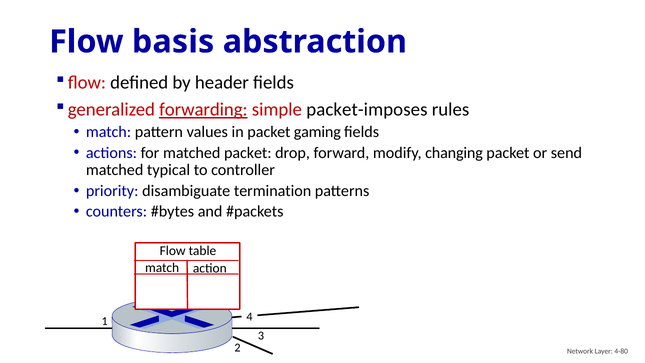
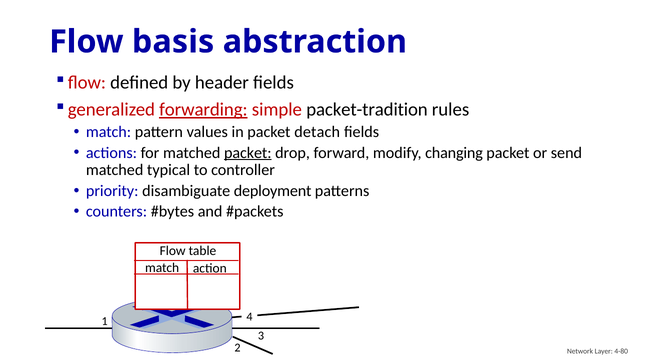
packet-imposes: packet-imposes -> packet-tradition
gaming: gaming -> detach
packet at (248, 153) underline: none -> present
termination: termination -> deployment
